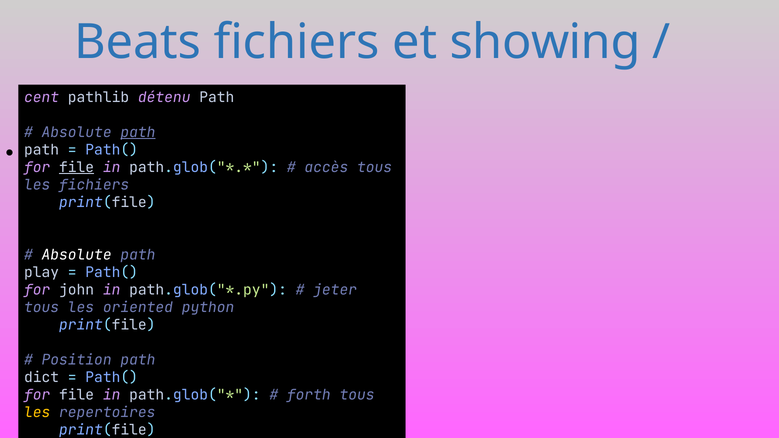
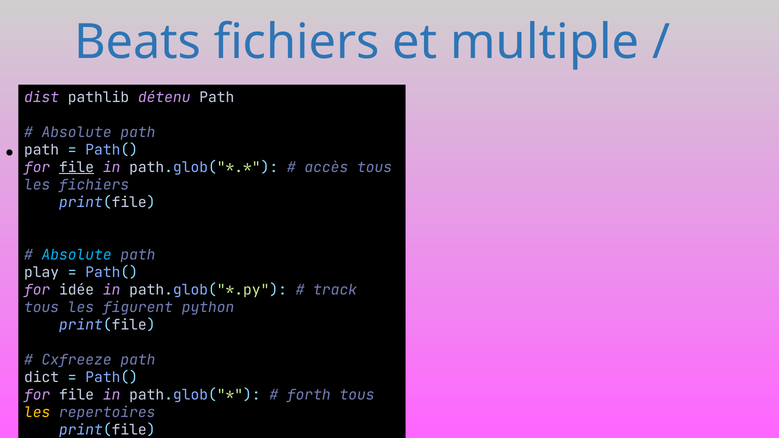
showing: showing -> multiple
cent: cent -> dist
path at (138, 132) underline: present -> none
Absolute at (77, 255) colour: white -> light blue
john: john -> idée
jeter: jeter -> track
oriented: oriented -> figurent
Position: Position -> Cxfreeze
